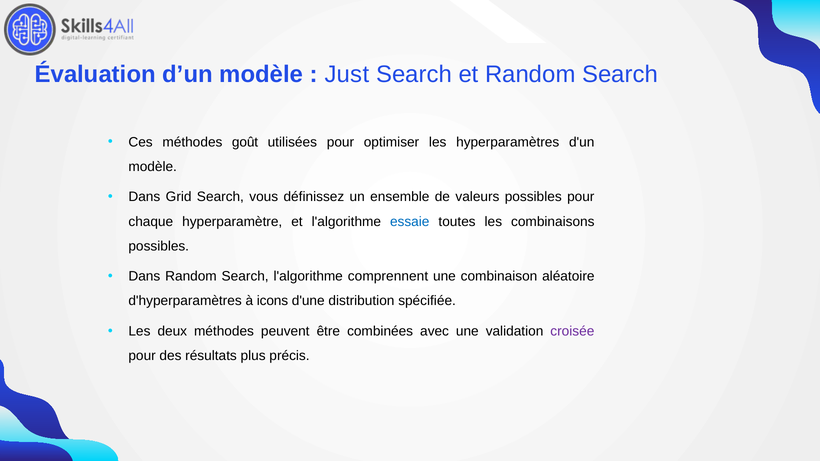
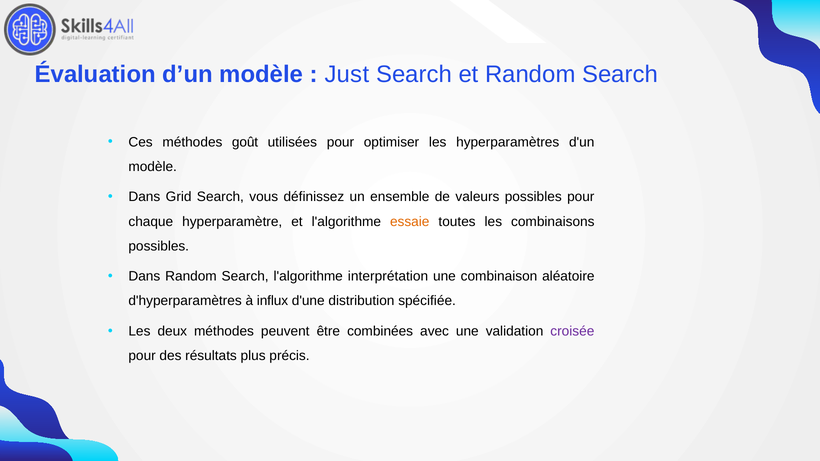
essaie colour: blue -> orange
comprennent: comprennent -> interprétation
icons: icons -> influx
